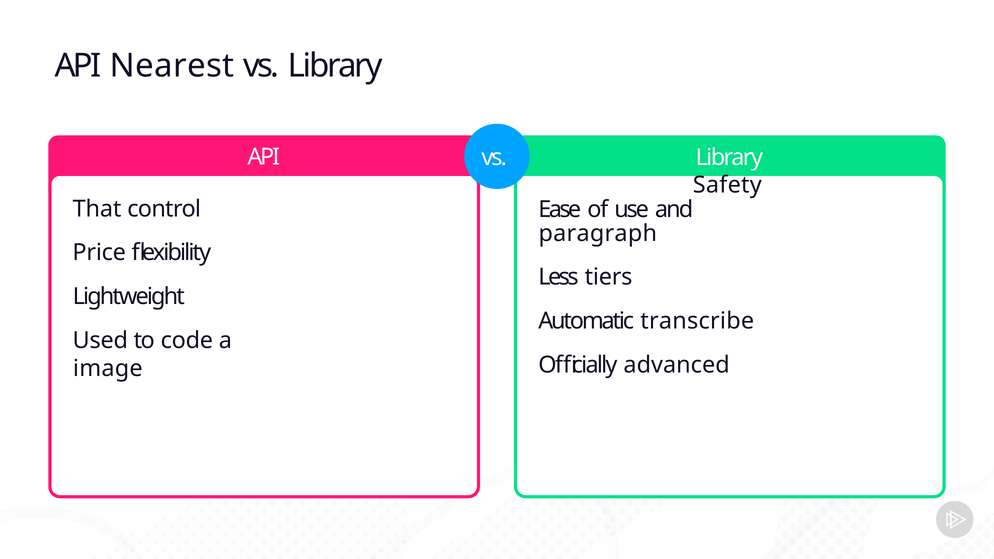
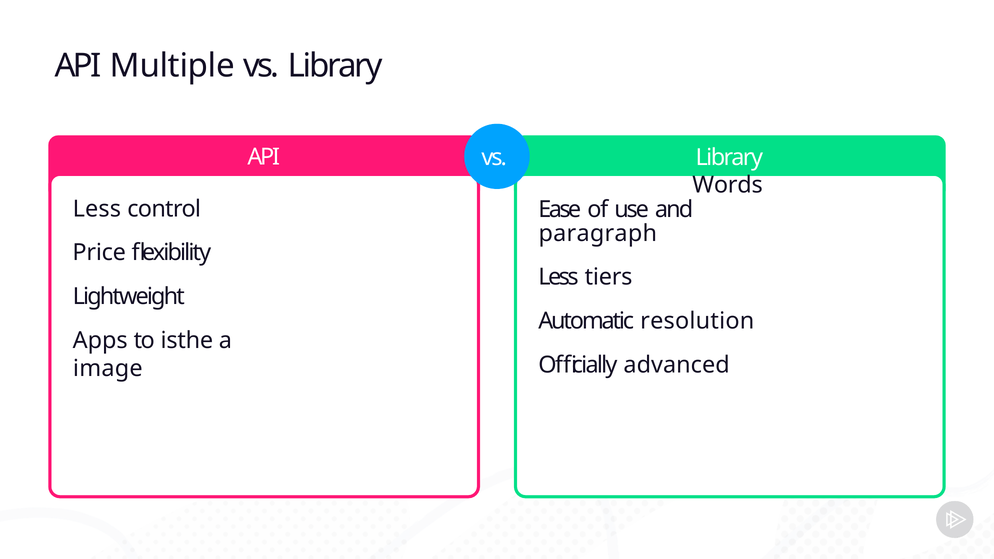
Nearest: Nearest -> Multiple
Safety: Safety -> Words
That at (97, 209): That -> Less
transcribe: transcribe -> resolution
Used: Used -> Apps
code: code -> isthe
